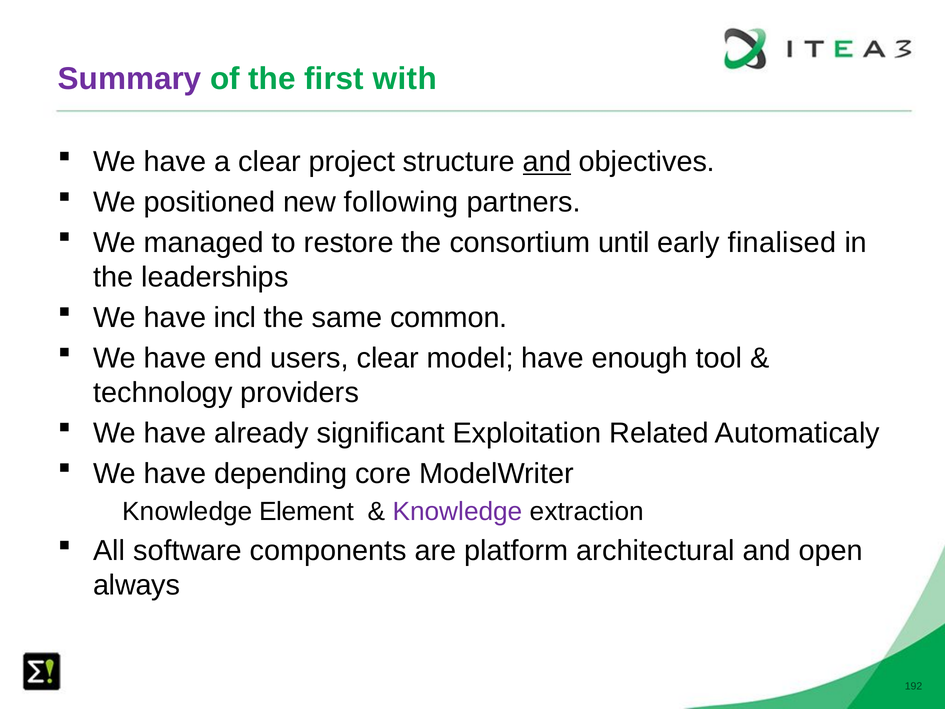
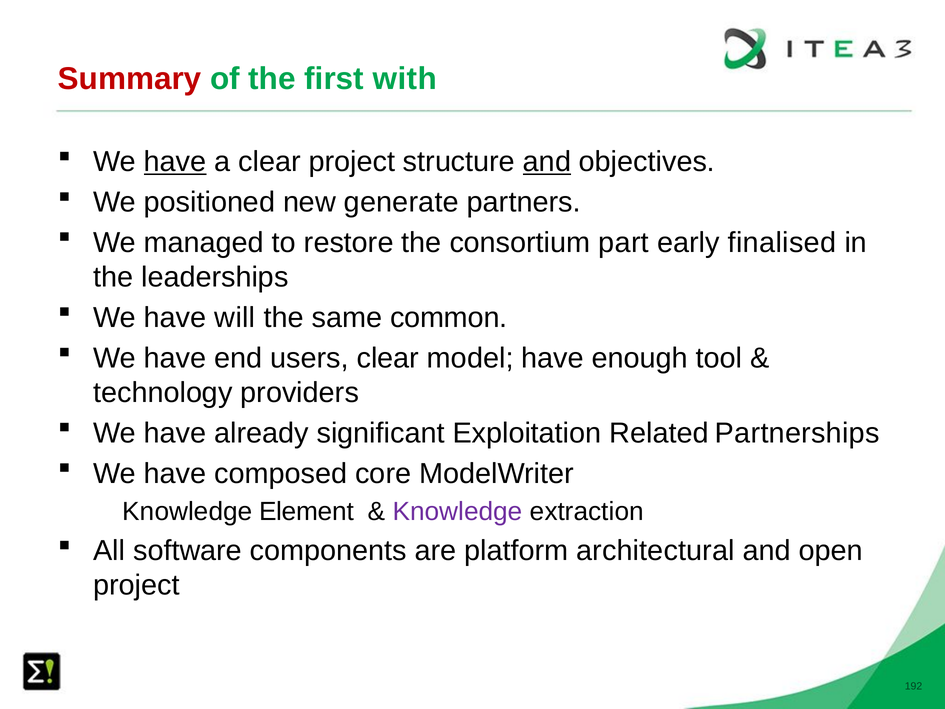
Summary colour: purple -> red
have at (175, 162) underline: none -> present
following: following -> generate
until: until -> part
incl: incl -> will
Automaticaly: Automaticaly -> Partnerships
depending: depending -> composed
always at (137, 585): always -> project
